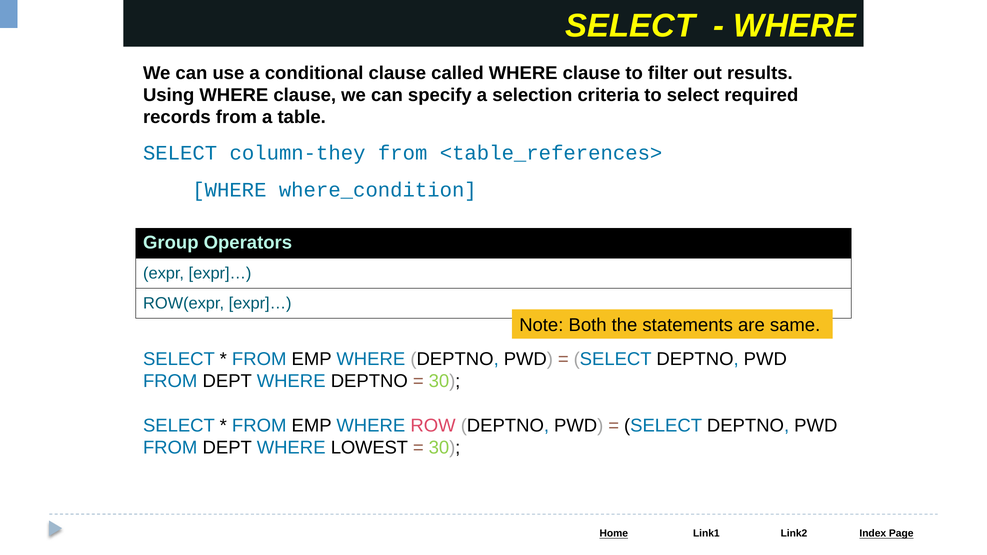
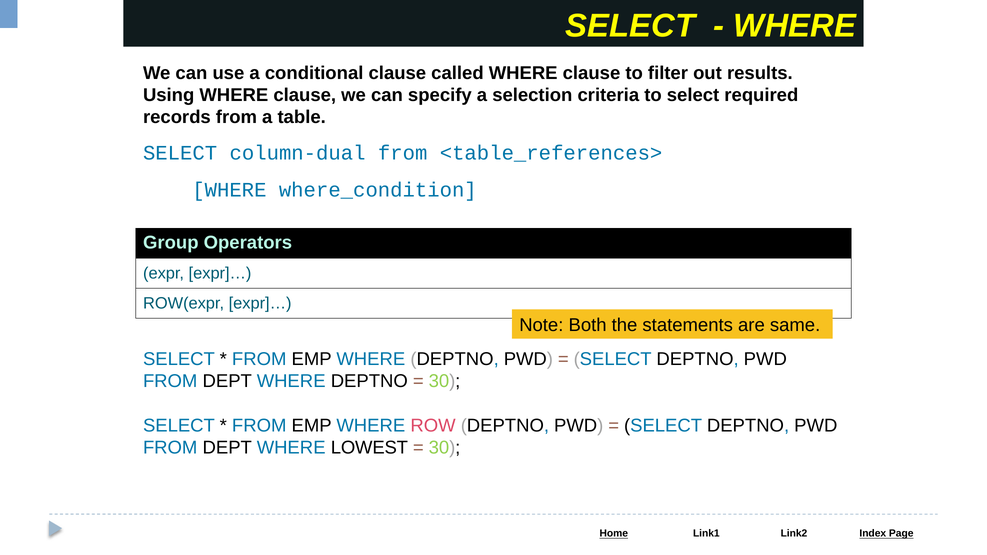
column-they: column-they -> column-dual
